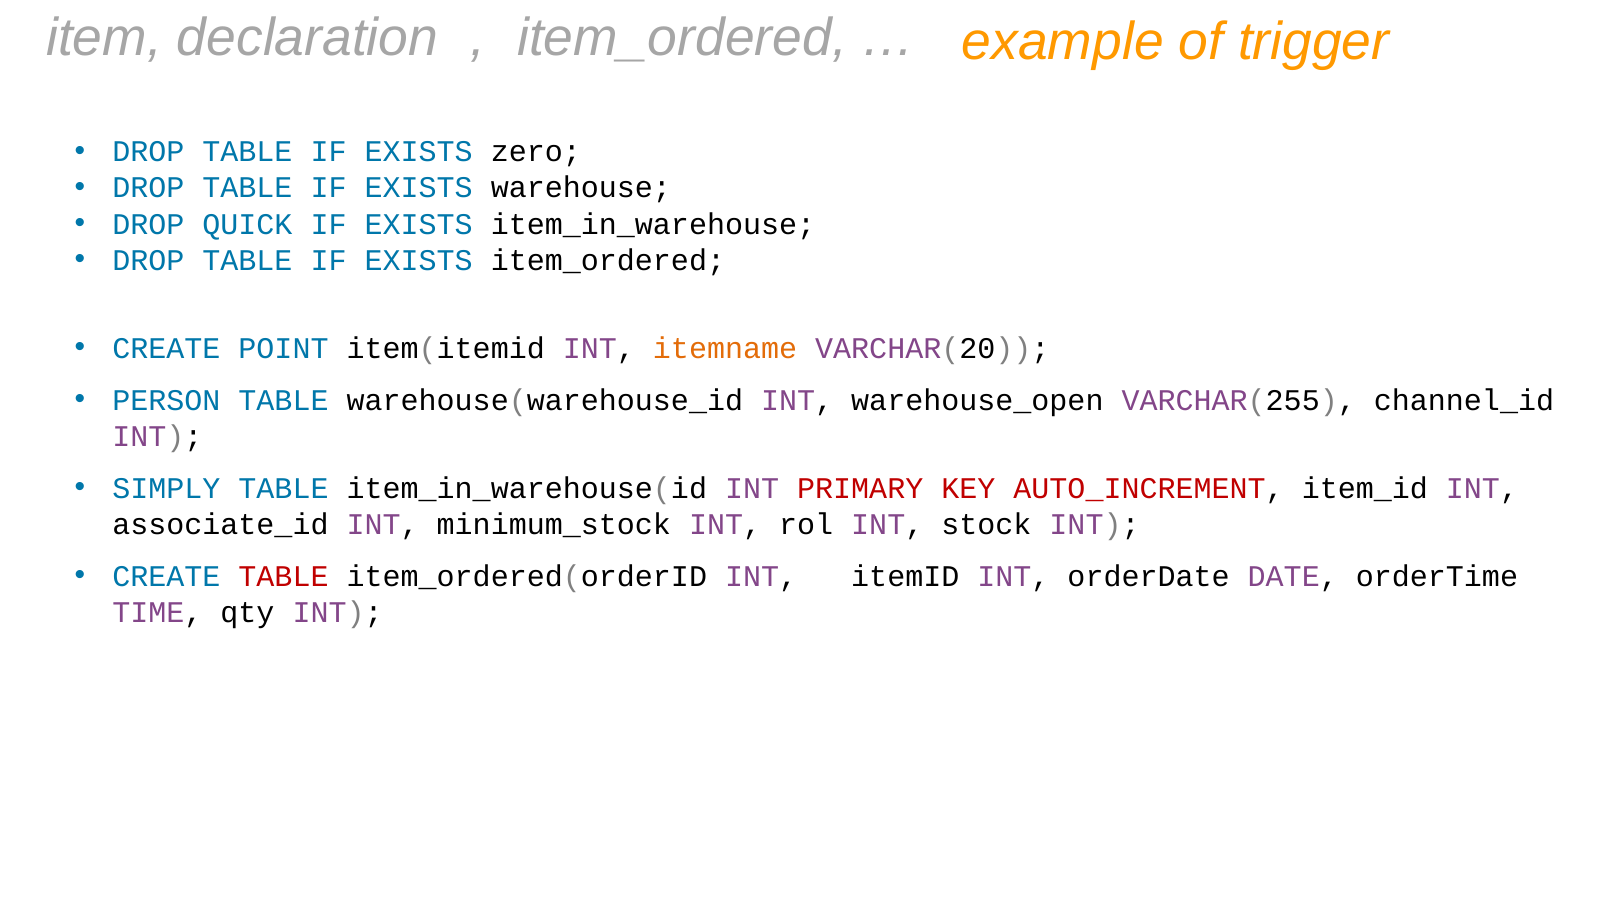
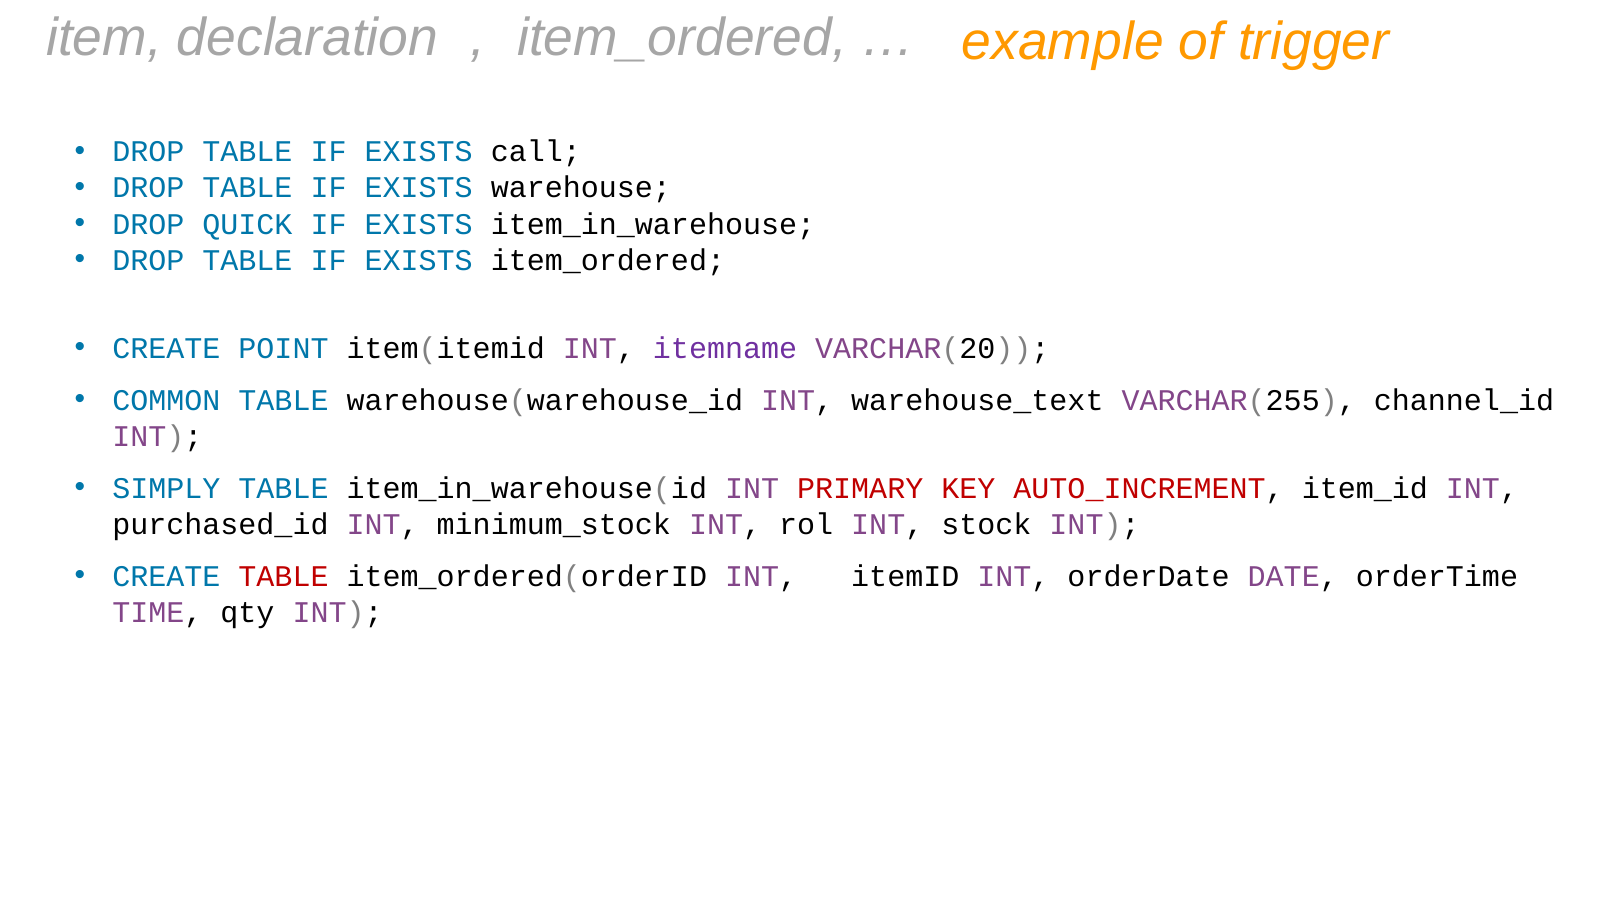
zero: zero -> call
itemname colour: orange -> purple
PERSON: PERSON -> COMMON
warehouse_open: warehouse_open -> warehouse_text
associate_id: associate_id -> purchased_id
